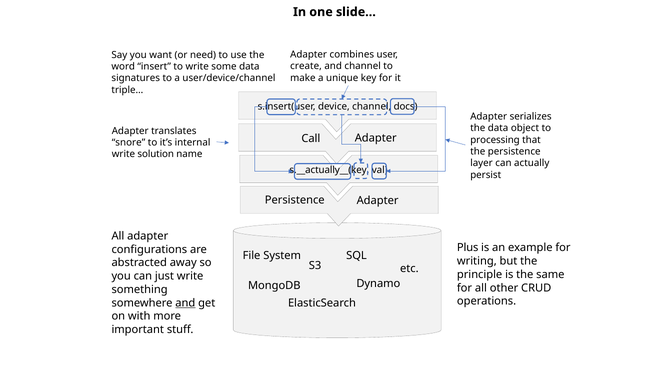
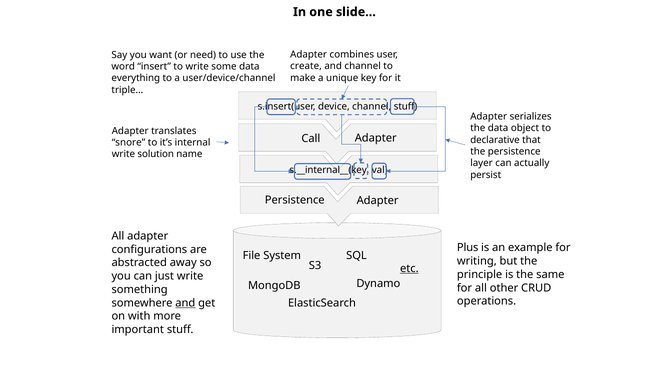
signatures: signatures -> everything
channel docs: docs -> stuff
processing: processing -> declarative
s.__actually__(key: s.__actually__(key -> s.__internal__(key
etc underline: none -> present
